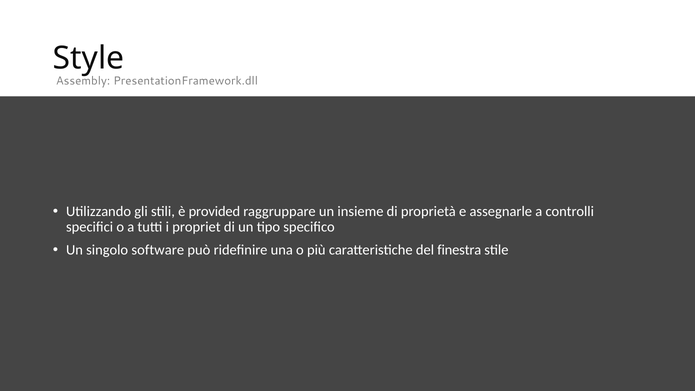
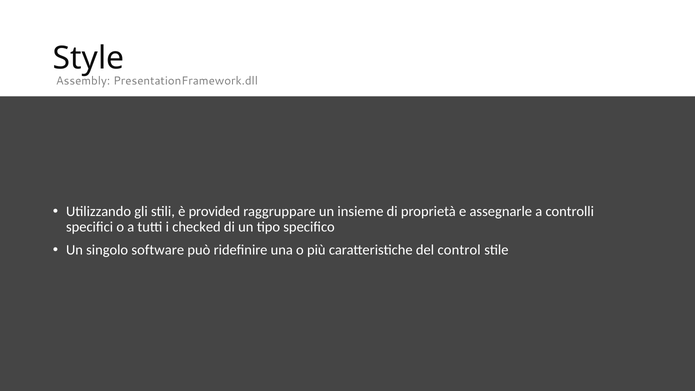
propriet: propriet -> checked
finestra: finestra -> control
